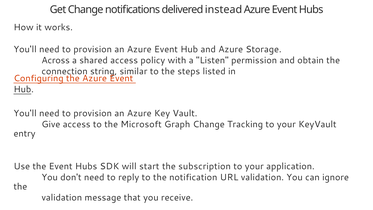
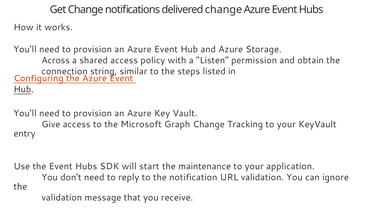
delivered instead: instead -> change
subscription: subscription -> maintenance
